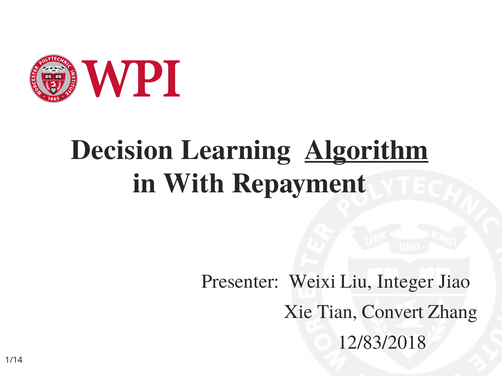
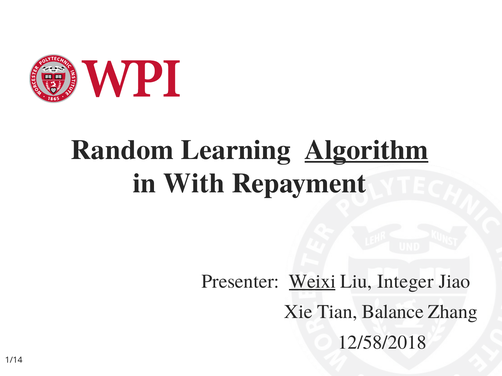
Decision: Decision -> Random
Weixi underline: none -> present
Convert: Convert -> Balance
12/83/2018: 12/83/2018 -> 12/58/2018
